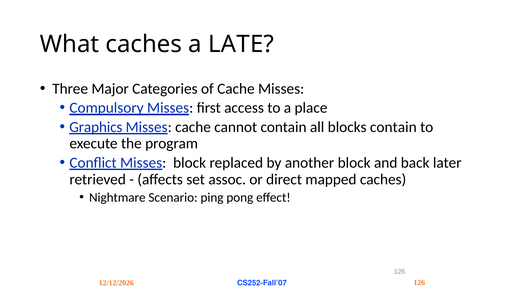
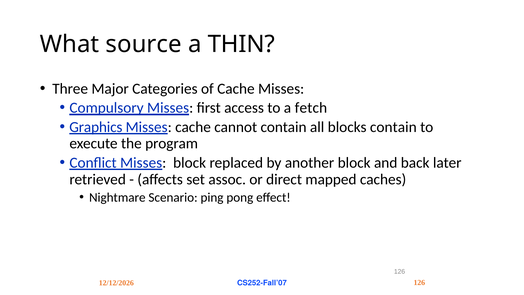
What caches: caches -> source
LATE: LATE -> THIN
place: place -> fetch
